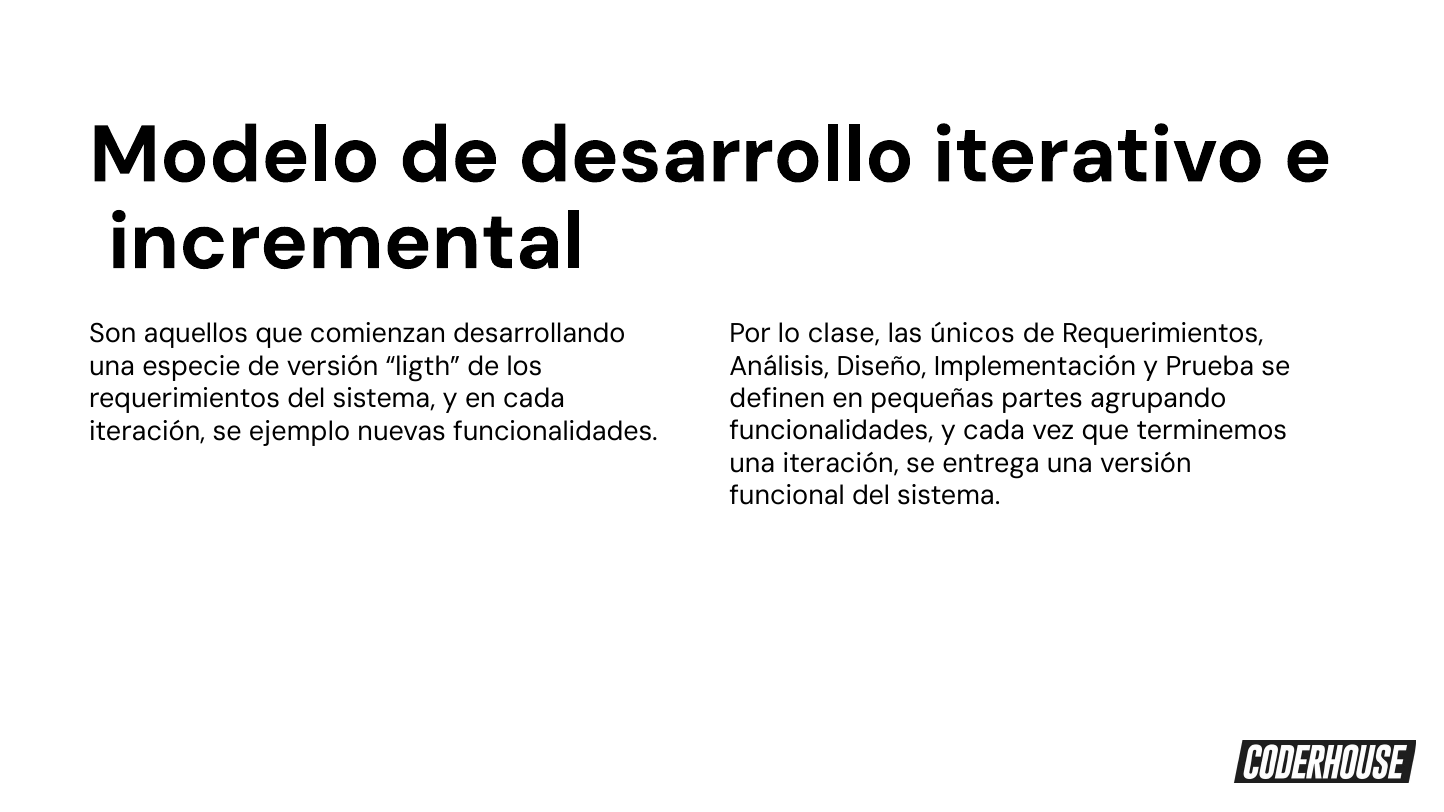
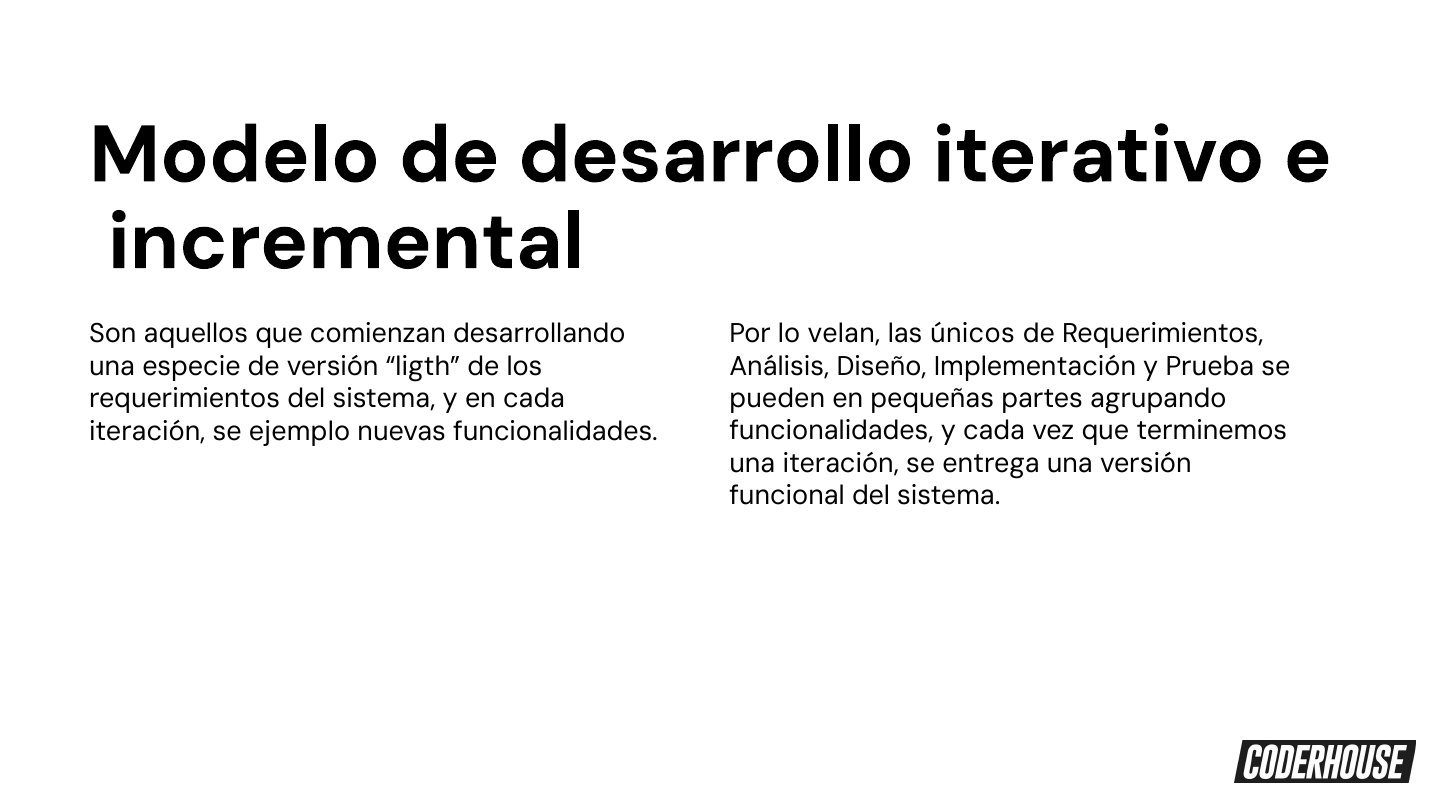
clase: clase -> velan
definen: definen -> pueden
